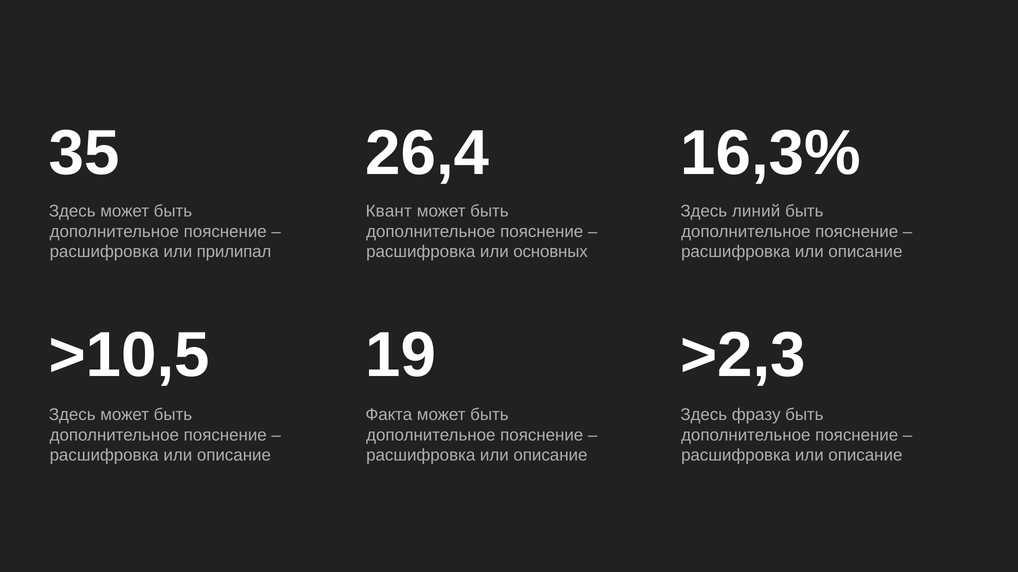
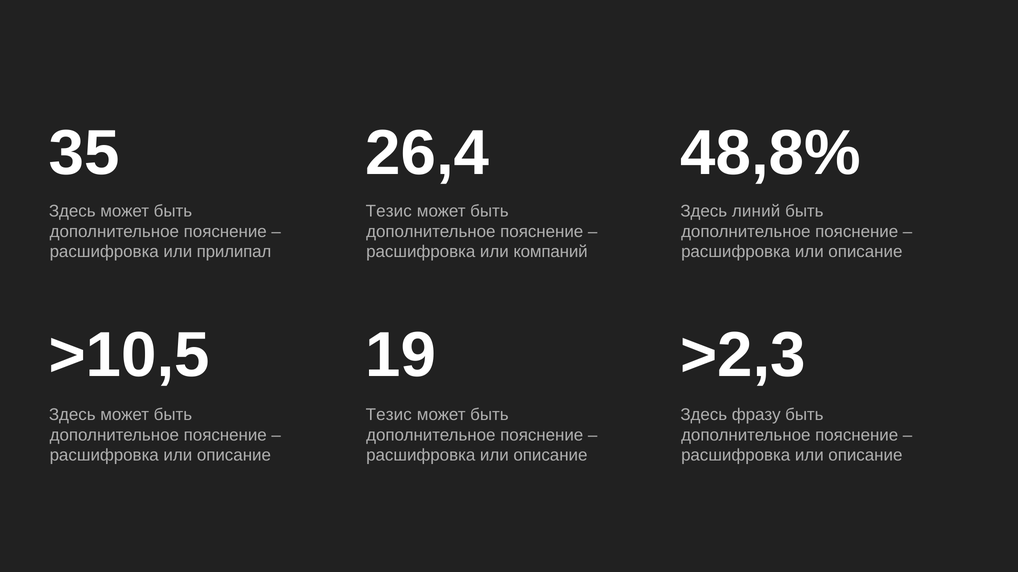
16,3%: 16,3% -> 48,8%
Квант at (389, 211): Квант -> Тезис
основных: основных -> компаний
Факта at (389, 415): Факта -> Тезис
